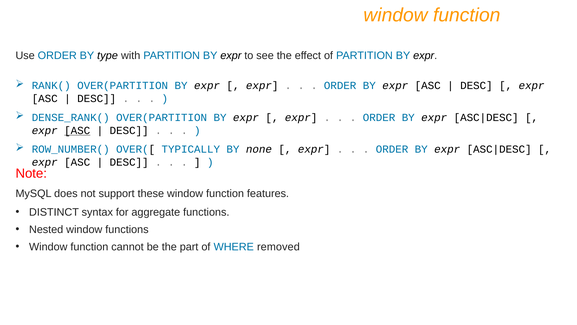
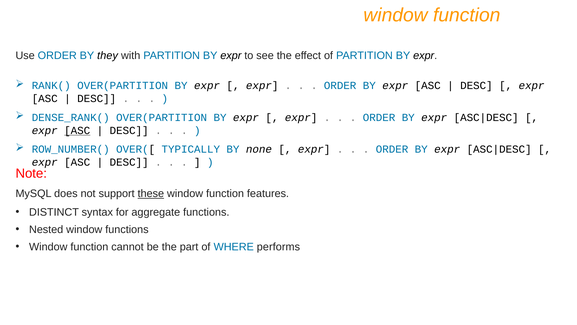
type: type -> they
these underline: none -> present
removed: removed -> performs
